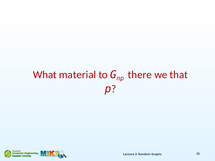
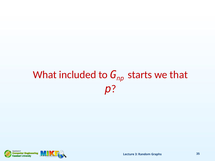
material: material -> included
there: there -> starts
